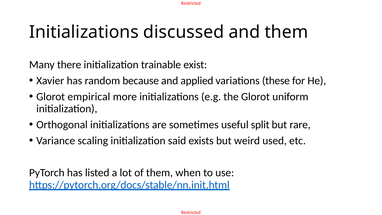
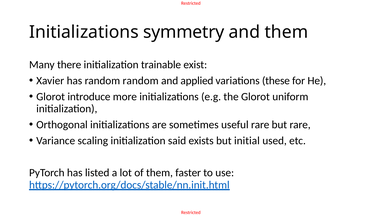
discussed: discussed -> symmetry
random because: because -> random
empirical: empirical -> introduce
useful split: split -> rare
weird: weird -> initial
when: when -> faster
